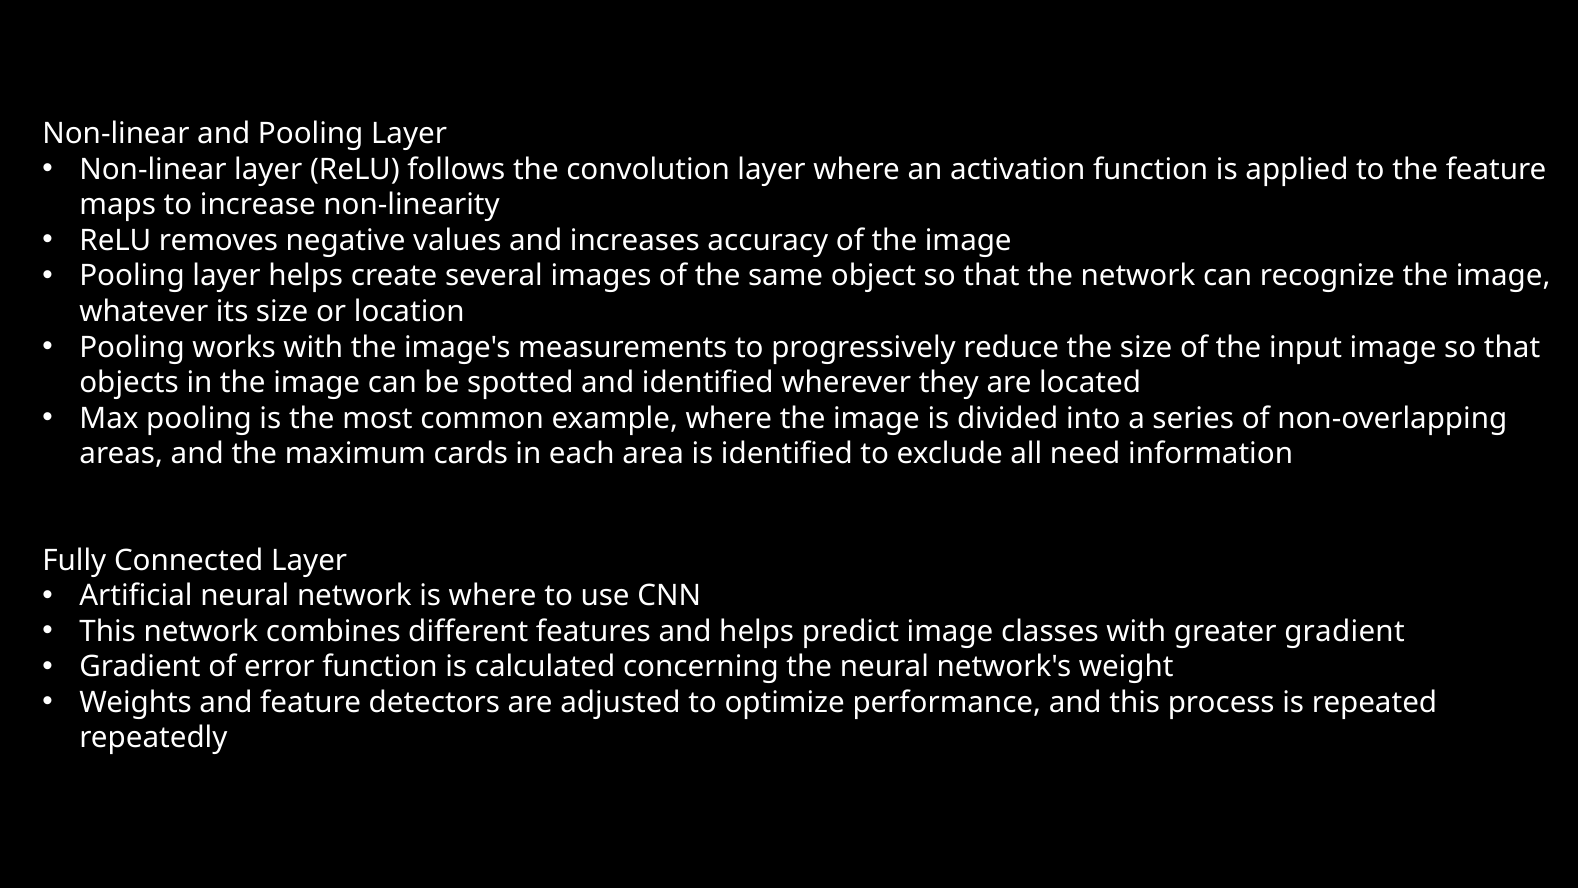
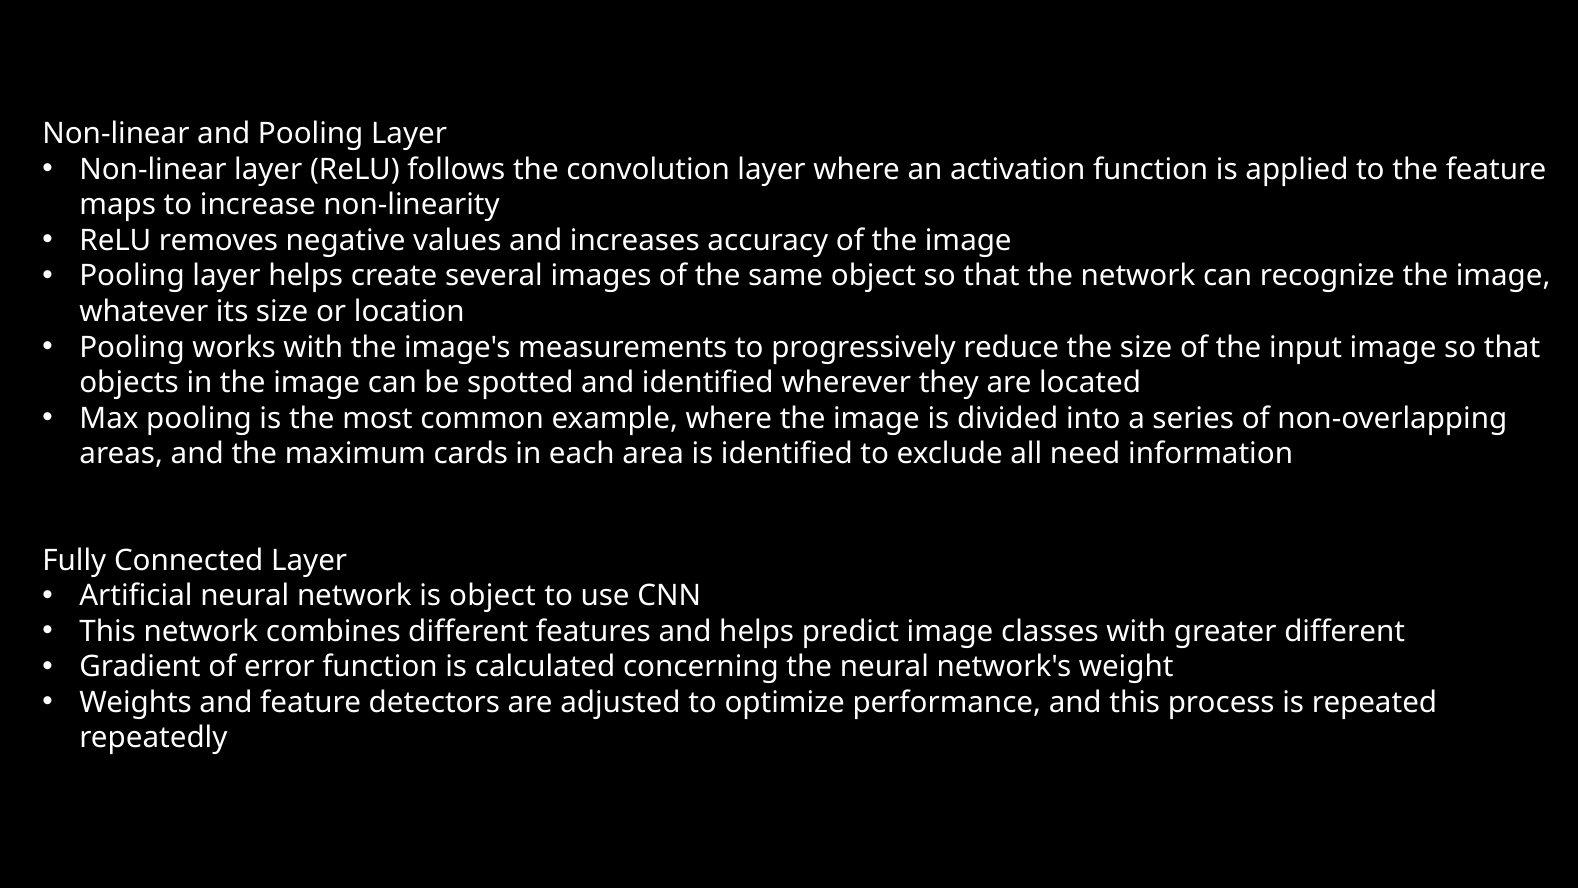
is where: where -> object
greater gradient: gradient -> different
